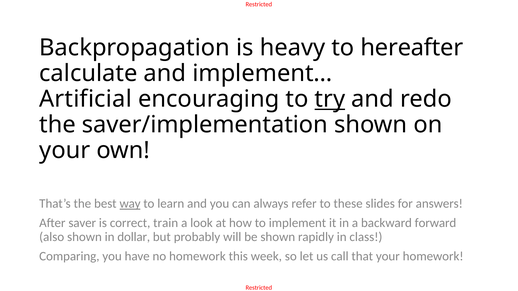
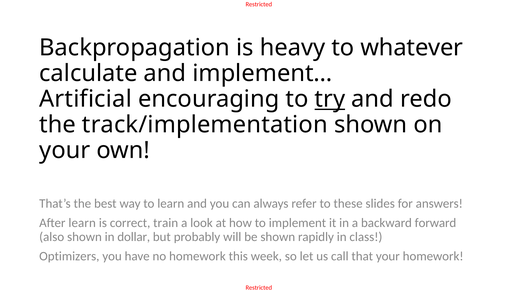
hereafter: hereafter -> whatever
saver/implementation: saver/implementation -> track/implementation
way underline: present -> none
After saver: saver -> learn
Comparing: Comparing -> Optimizers
